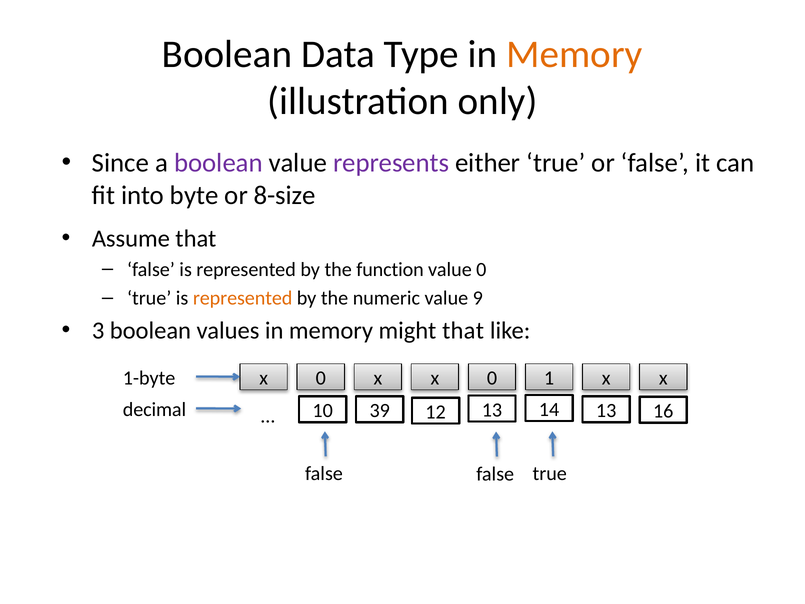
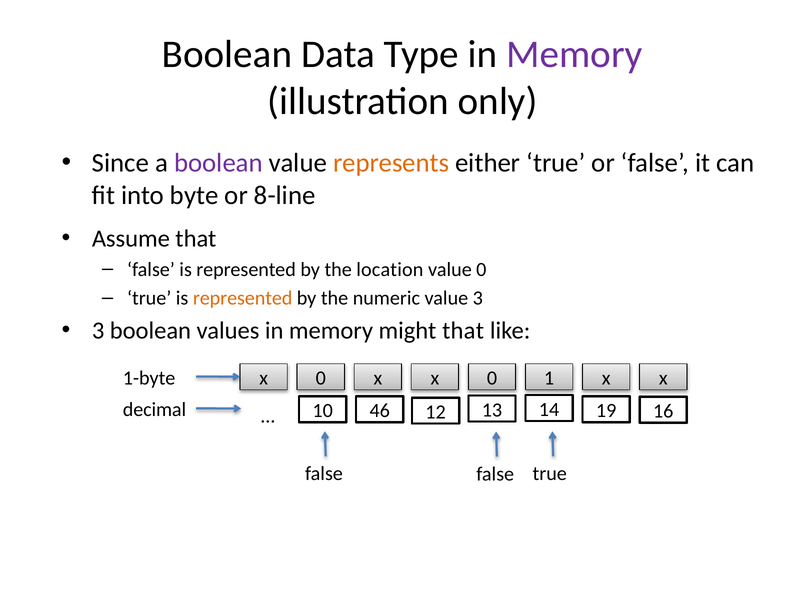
Memory at (574, 54) colour: orange -> purple
represents colour: purple -> orange
8-size: 8-size -> 8-line
function: function -> location
value 9: 9 -> 3
13 at (606, 411): 13 -> 19
39: 39 -> 46
